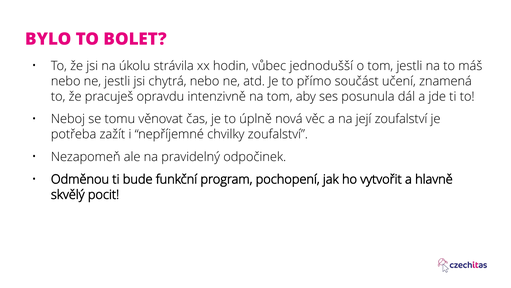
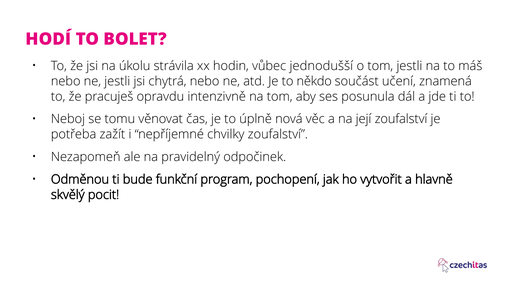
BYLO: BYLO -> HODÍ
přímo: přímo -> někdo
